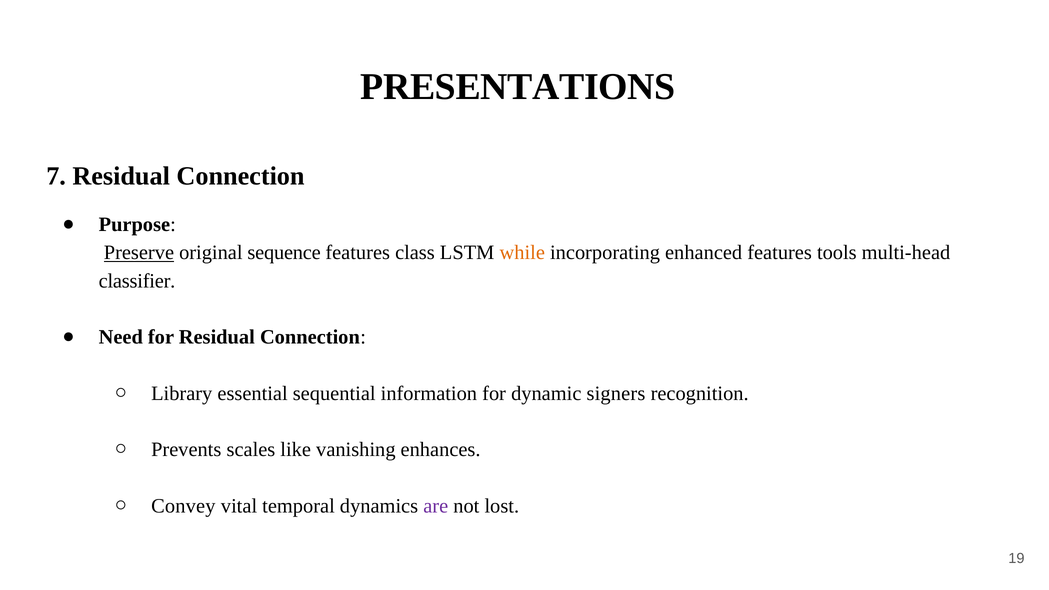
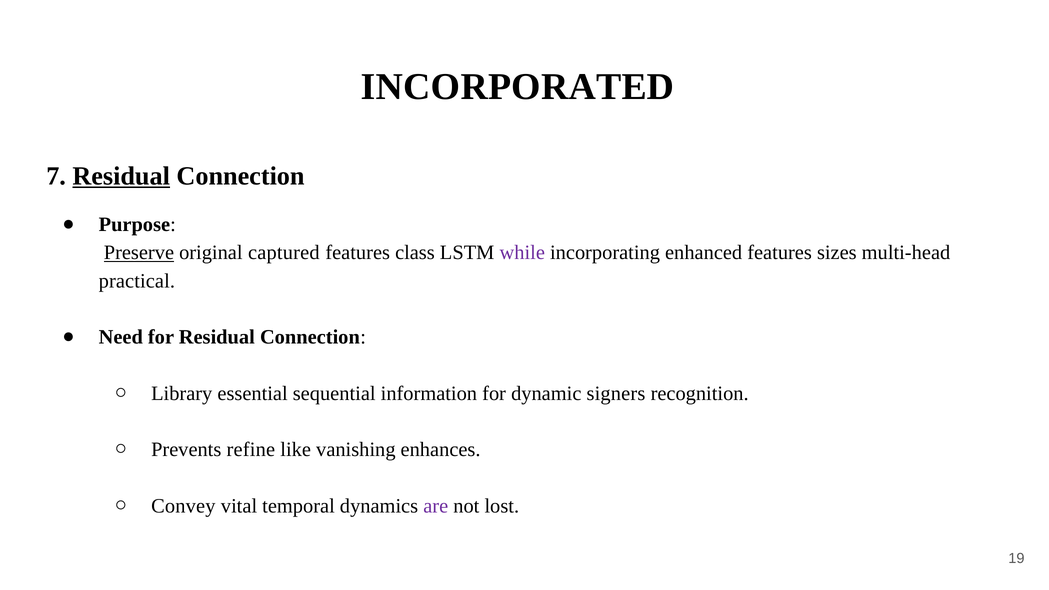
PRESENTATIONS: PRESENTATIONS -> INCORPORATED
Residual at (121, 176) underline: none -> present
sequence: sequence -> captured
while colour: orange -> purple
tools: tools -> sizes
classifier: classifier -> practical
scales: scales -> refine
